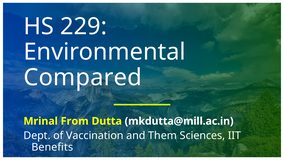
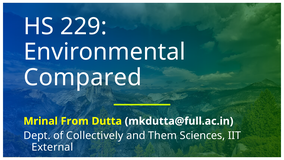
mkdutta@mill.ac.in: mkdutta@mill.ac.in -> mkdutta@full.ac.in
Vaccination: Vaccination -> Collectively
Benefits: Benefits -> External
